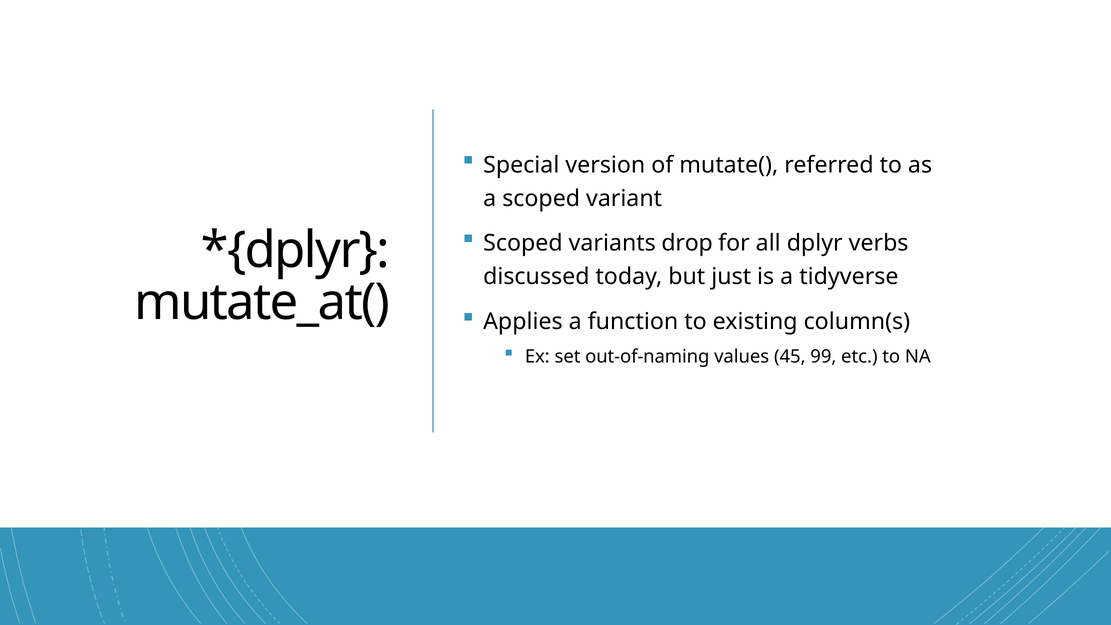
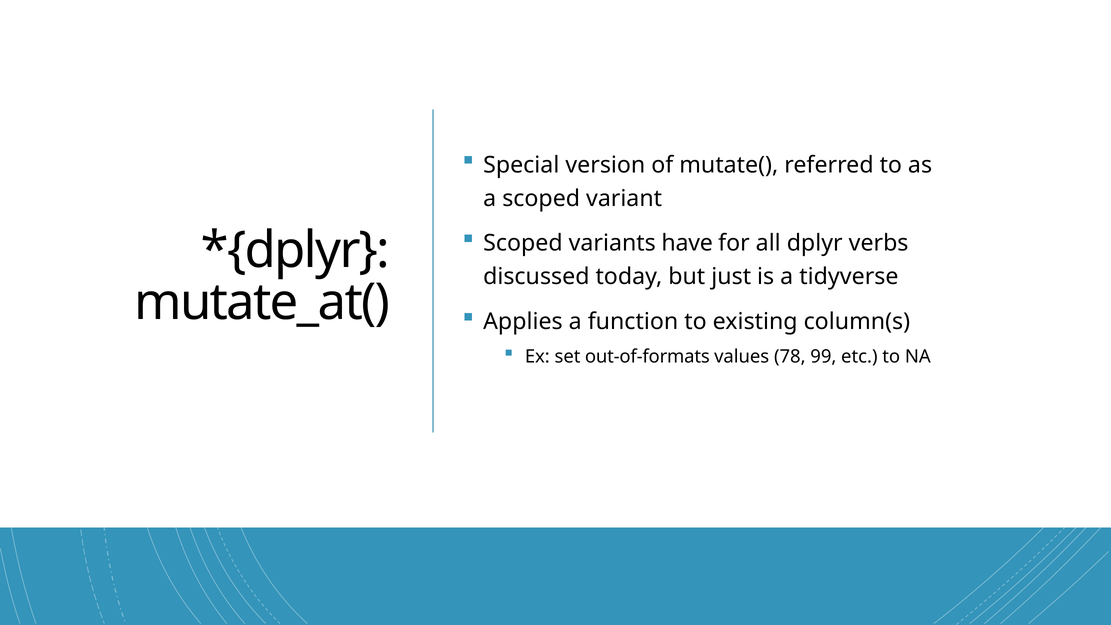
drop: drop -> have
out-of-naming: out-of-naming -> out-of-formats
45: 45 -> 78
